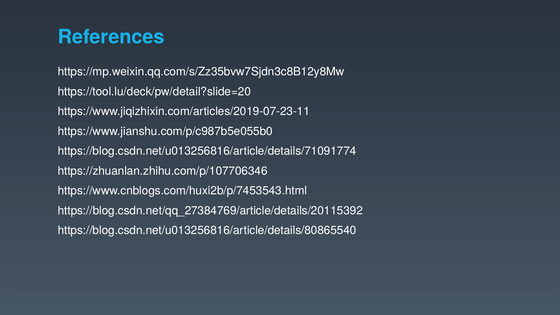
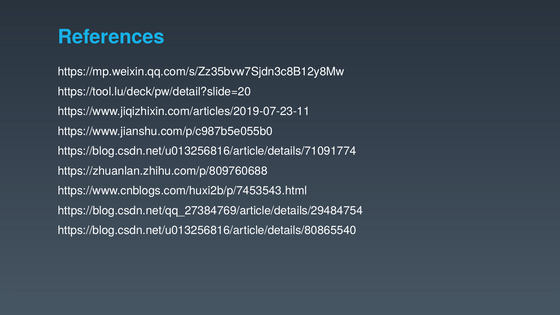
https://zhuanlan.zhihu.com/p/107706346: https://zhuanlan.zhihu.com/p/107706346 -> https://zhuanlan.zhihu.com/p/809760688
https://blog.csdn.net/qq_27384769/article/details/20115392: https://blog.csdn.net/qq_27384769/article/details/20115392 -> https://blog.csdn.net/qq_27384769/article/details/29484754
